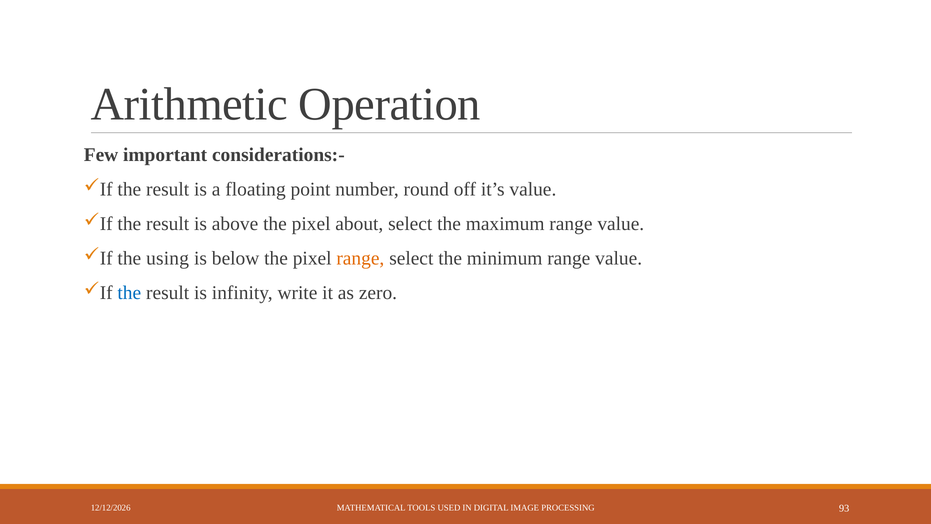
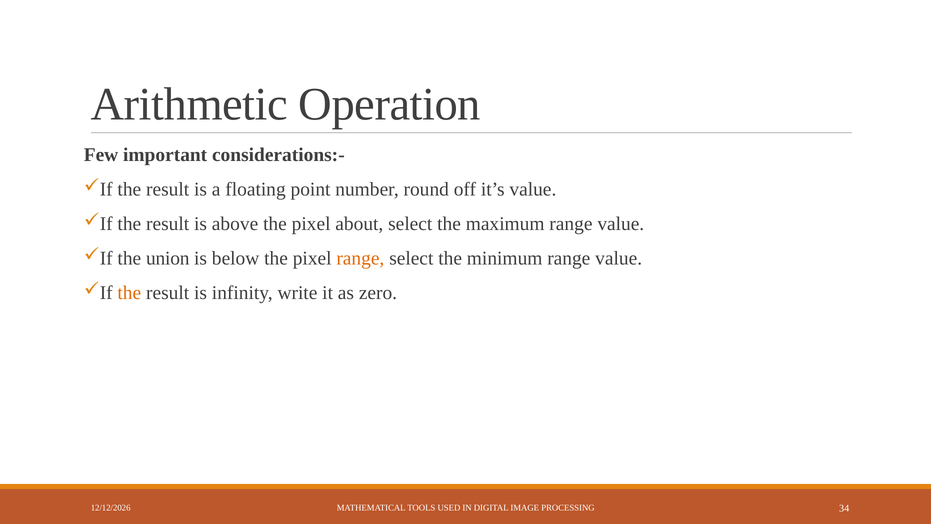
using: using -> union
the at (129, 293) colour: blue -> orange
93: 93 -> 34
